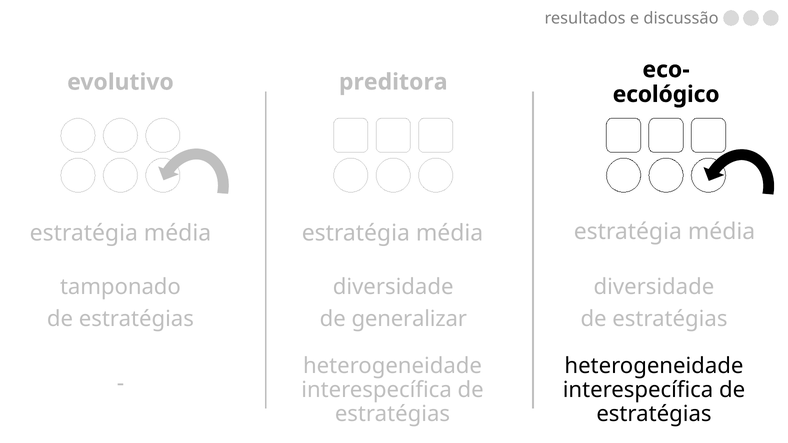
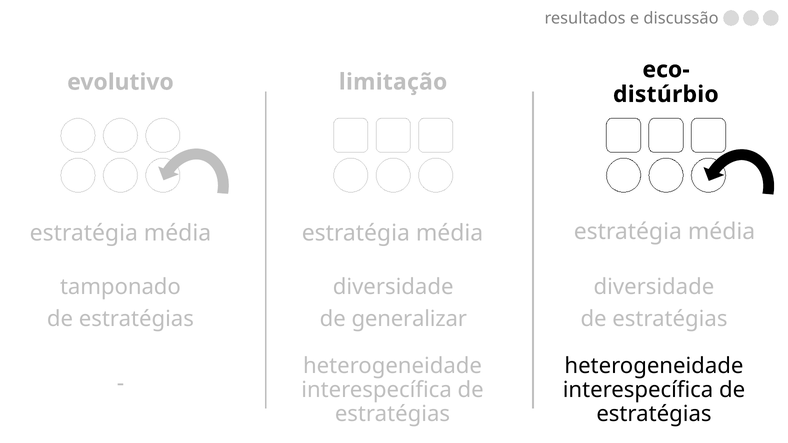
preditora: preditora -> limitação
ecológico: ecológico -> distúrbio
